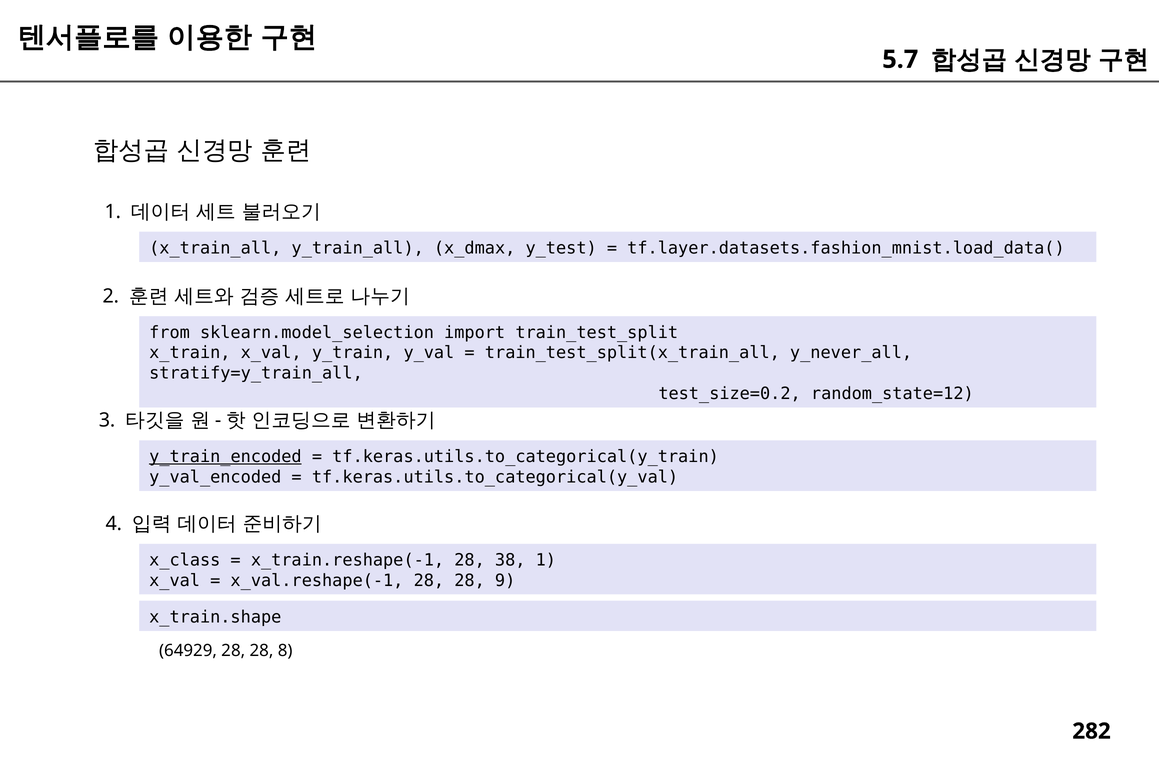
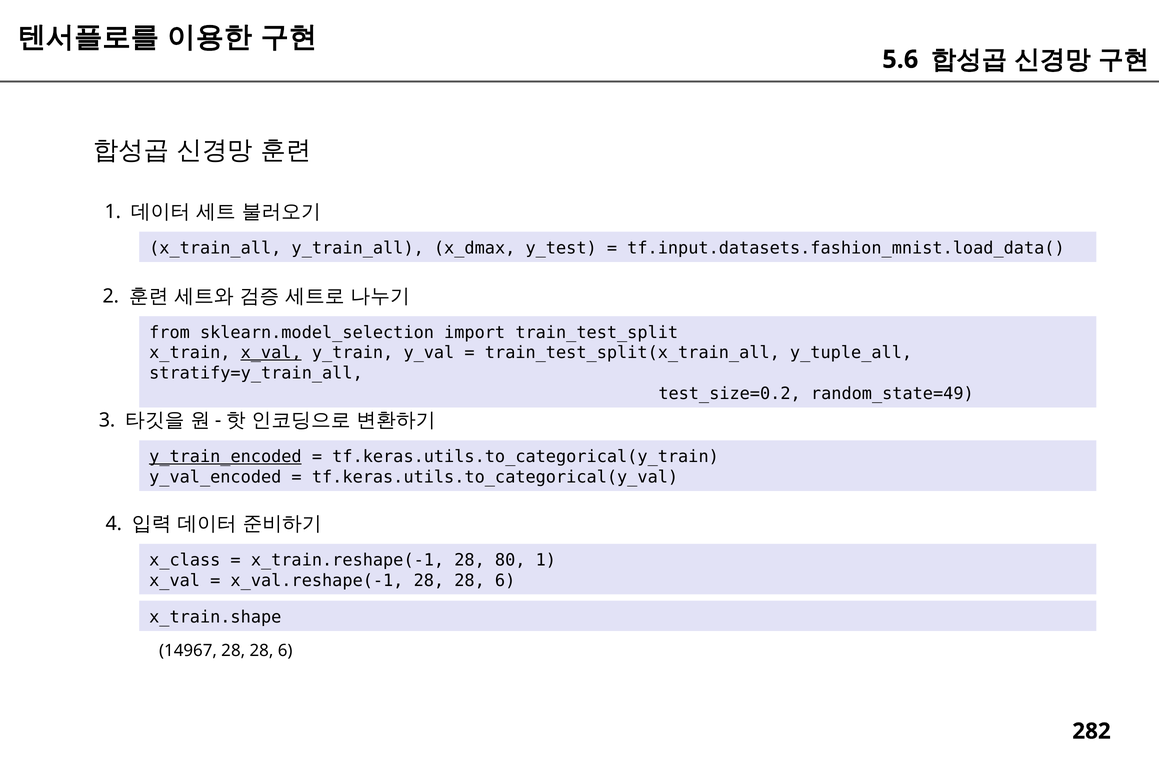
5.7: 5.7 -> 5.6
tf.layer.datasets.fashion_mnist.load_data(: tf.layer.datasets.fashion_mnist.load_data( -> tf.input.datasets.fashion_mnist.load_data(
x_val at (271, 353) underline: none -> present
y_never_all: y_never_all -> y_tuple_all
random_state=12: random_state=12 -> random_state=49
38: 38 -> 80
x_val.reshape(-1 28 28 9: 9 -> 6
64929: 64929 -> 14967
8 at (285, 650): 8 -> 6
